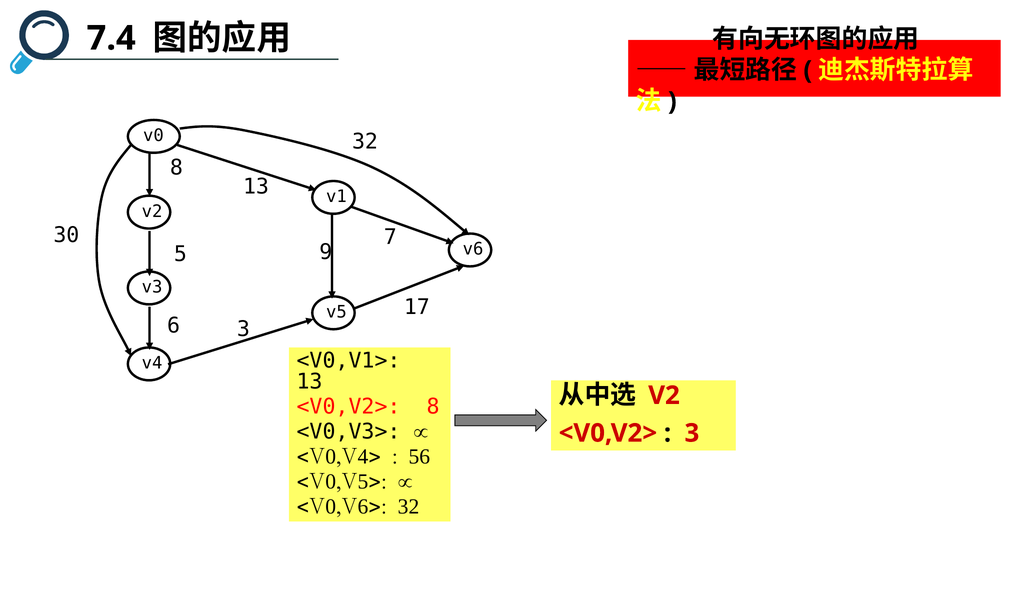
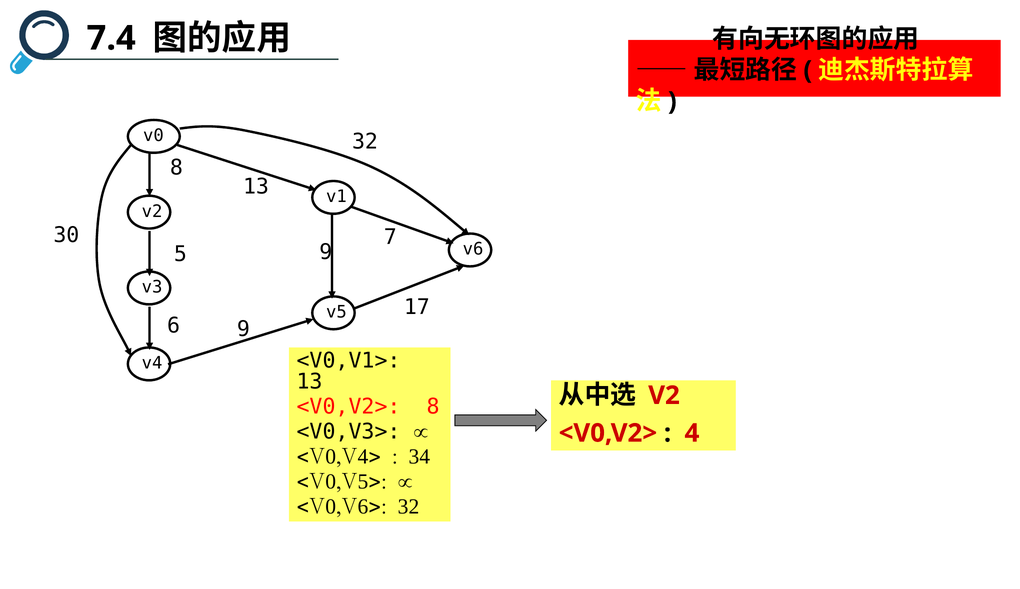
6 3: 3 -> 9
3 at (692, 433): 3 -> 4
56: 56 -> 34
